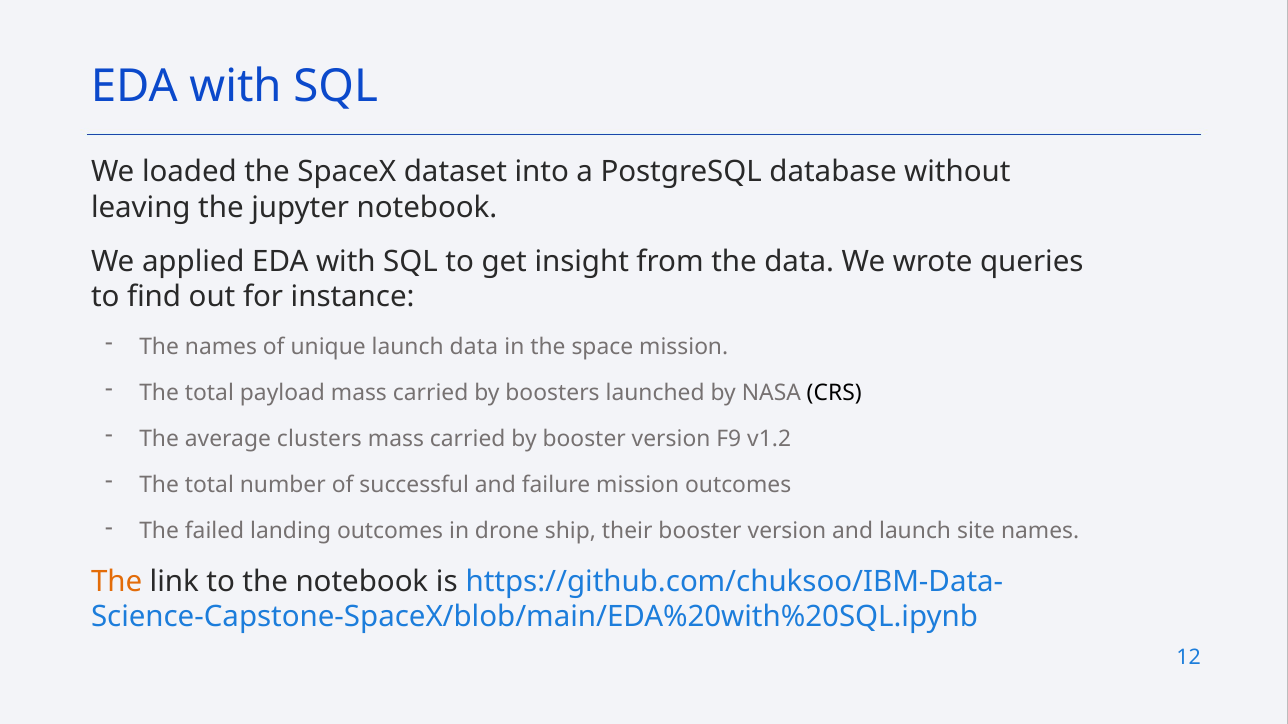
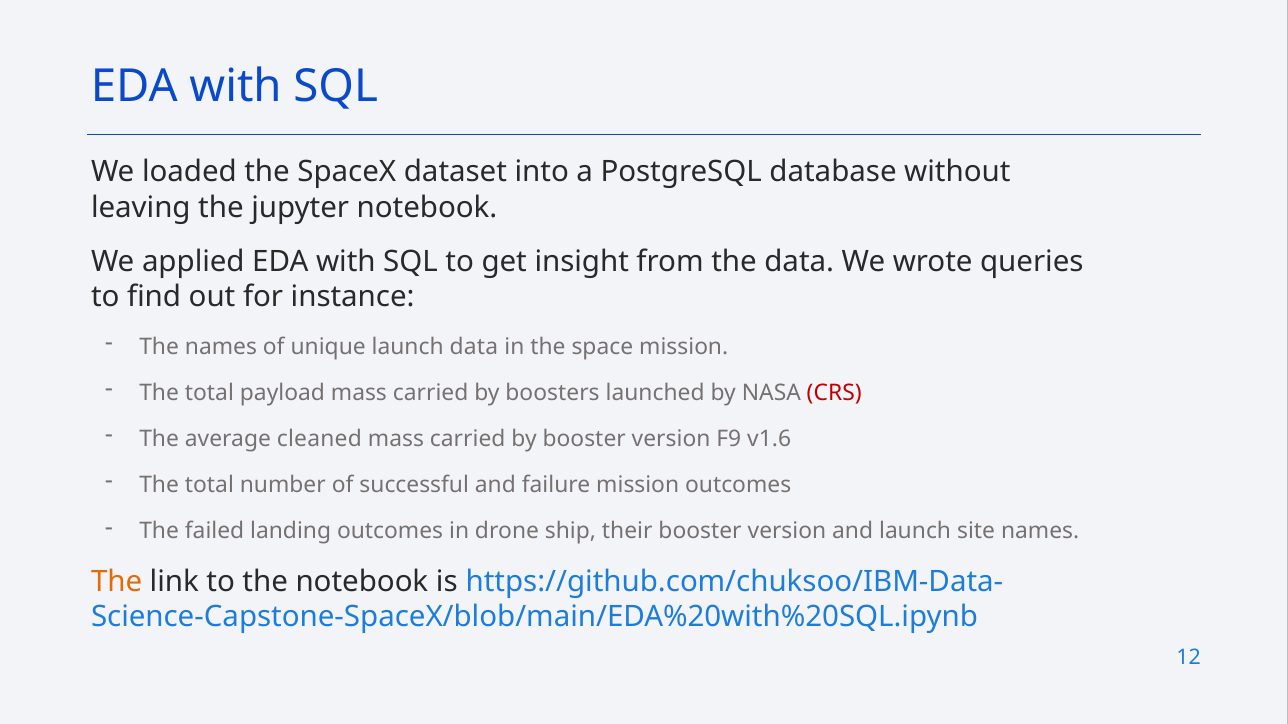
CRS colour: black -> red
clusters: clusters -> cleaned
v1.2: v1.2 -> v1.6
